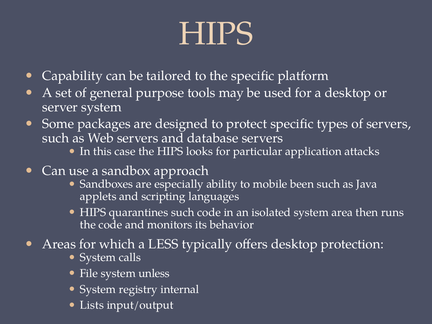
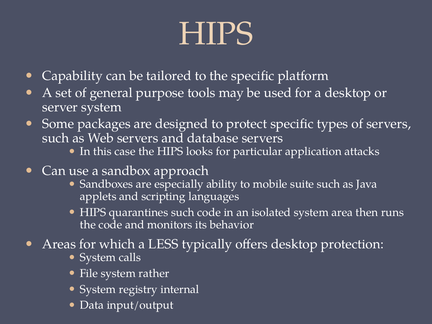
been: been -> suite
unless: unless -> rather
Lists: Lists -> Data
